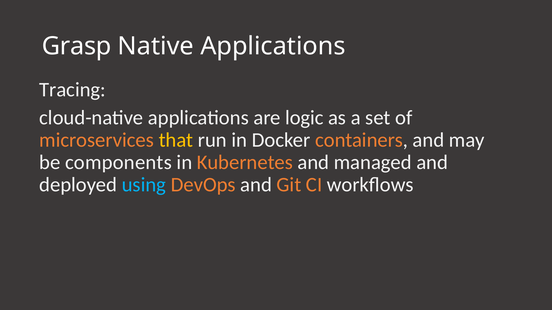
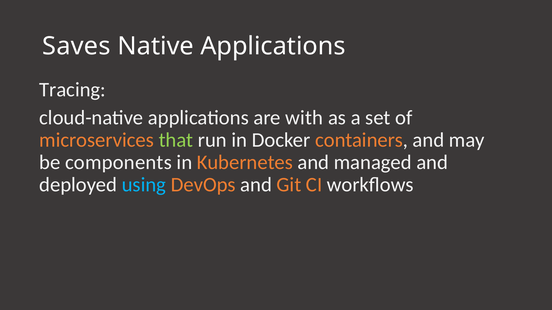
Grasp: Grasp -> Saves
logic: logic -> with
that colour: yellow -> light green
